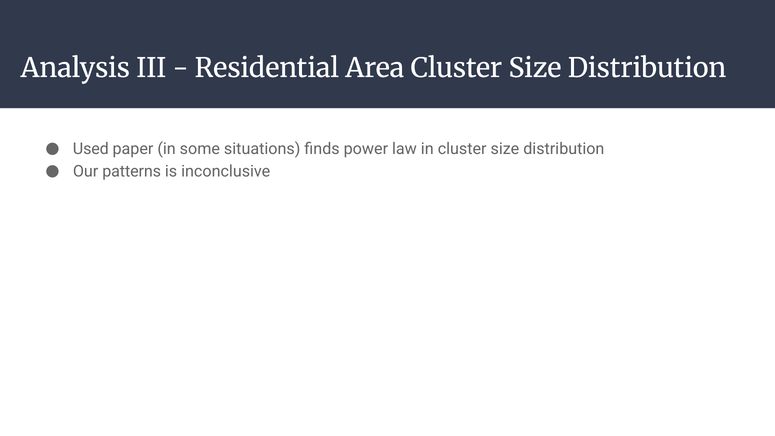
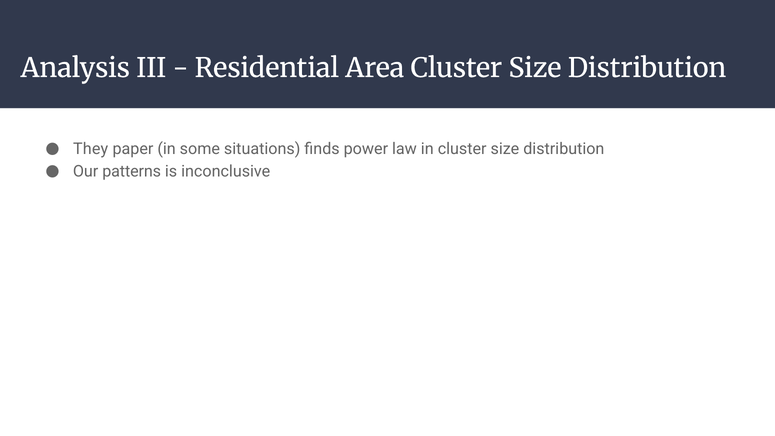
Used: Used -> They
